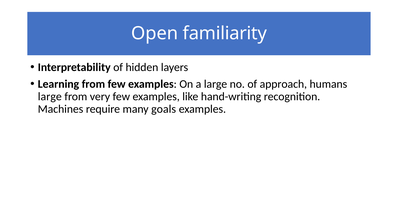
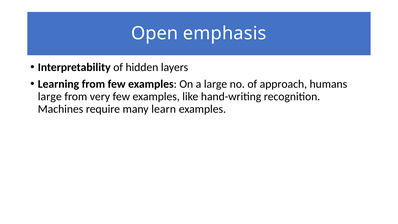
familiarity: familiarity -> emphasis
goals: goals -> learn
